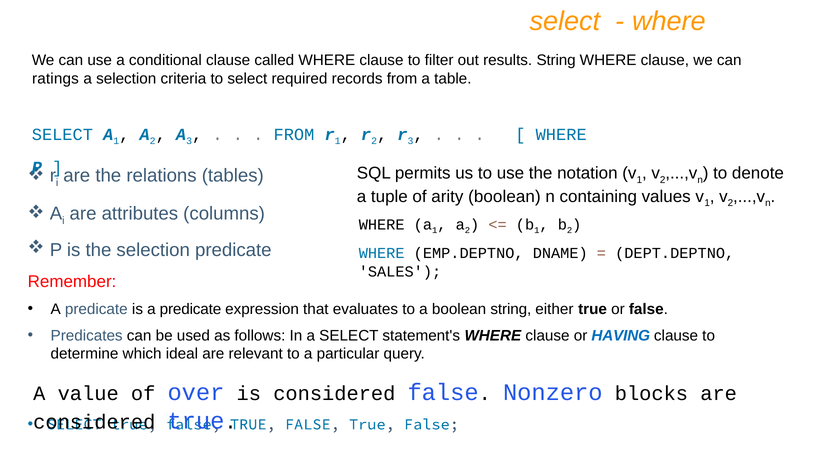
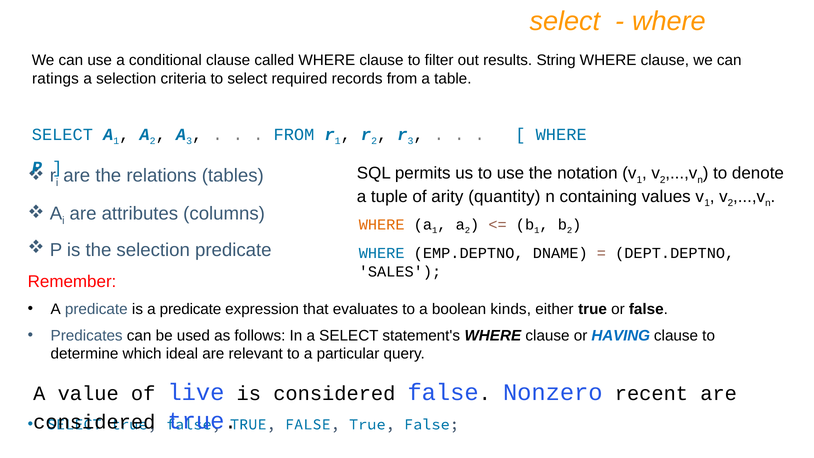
arity boolean: boolean -> quantity
WHERE at (382, 224) colour: black -> orange
boolean string: string -> kinds
over: over -> live
blocks: blocks -> recent
